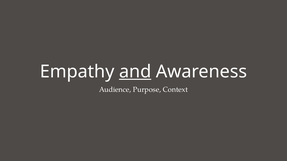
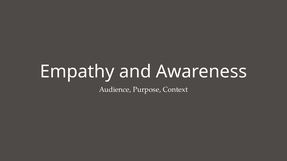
and underline: present -> none
